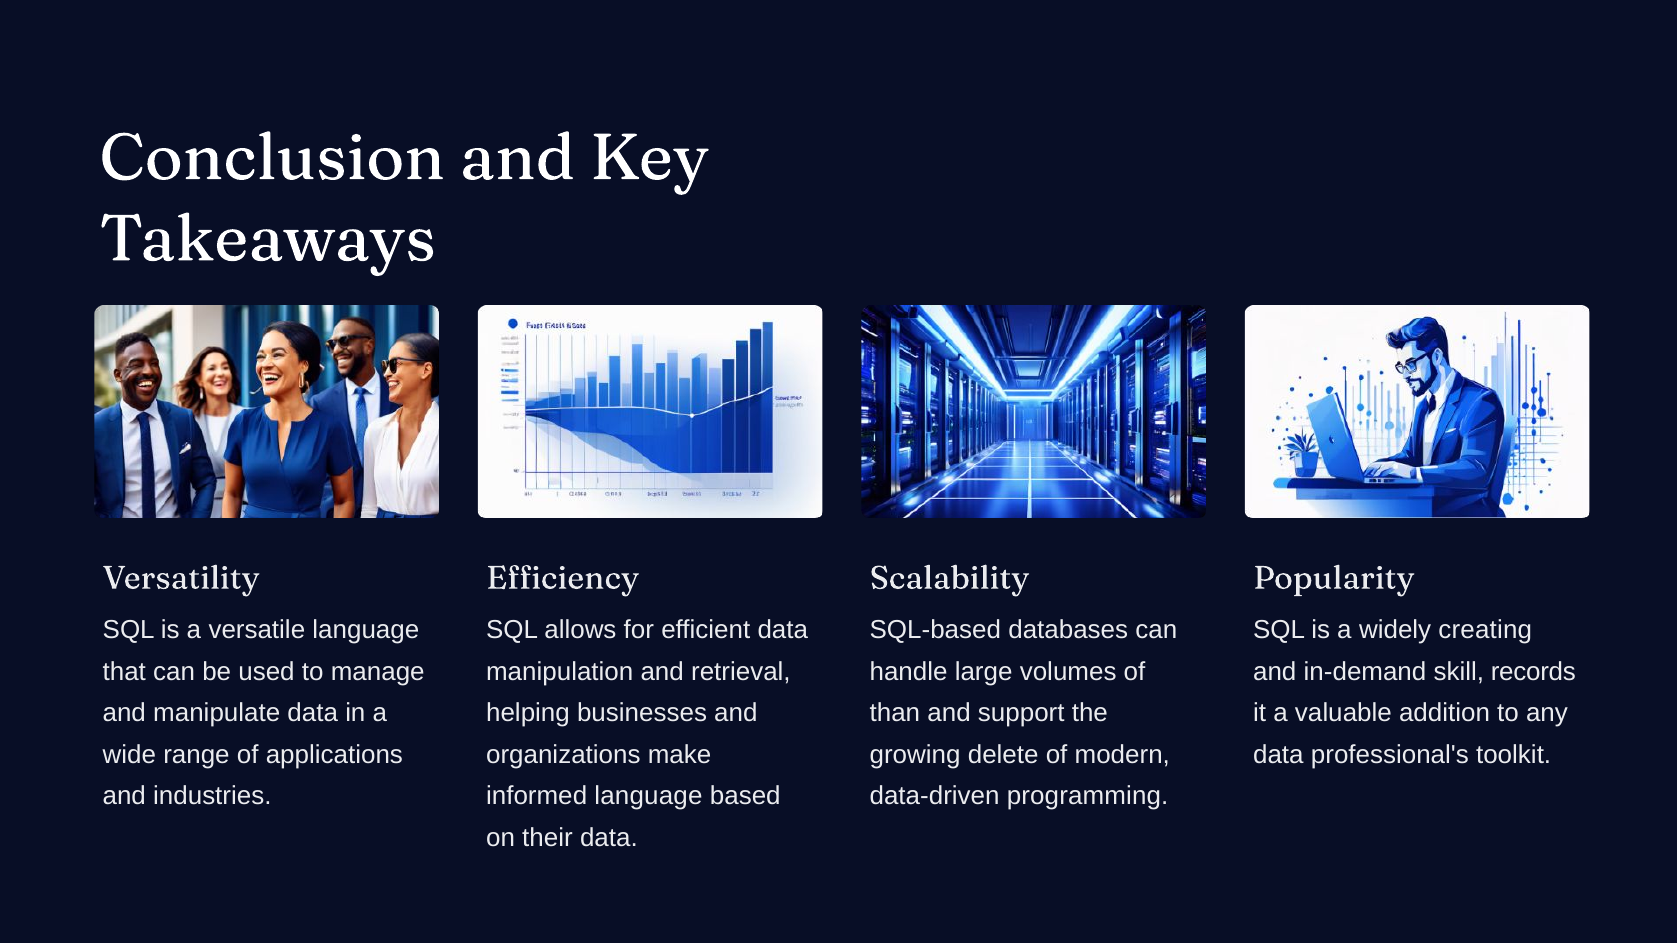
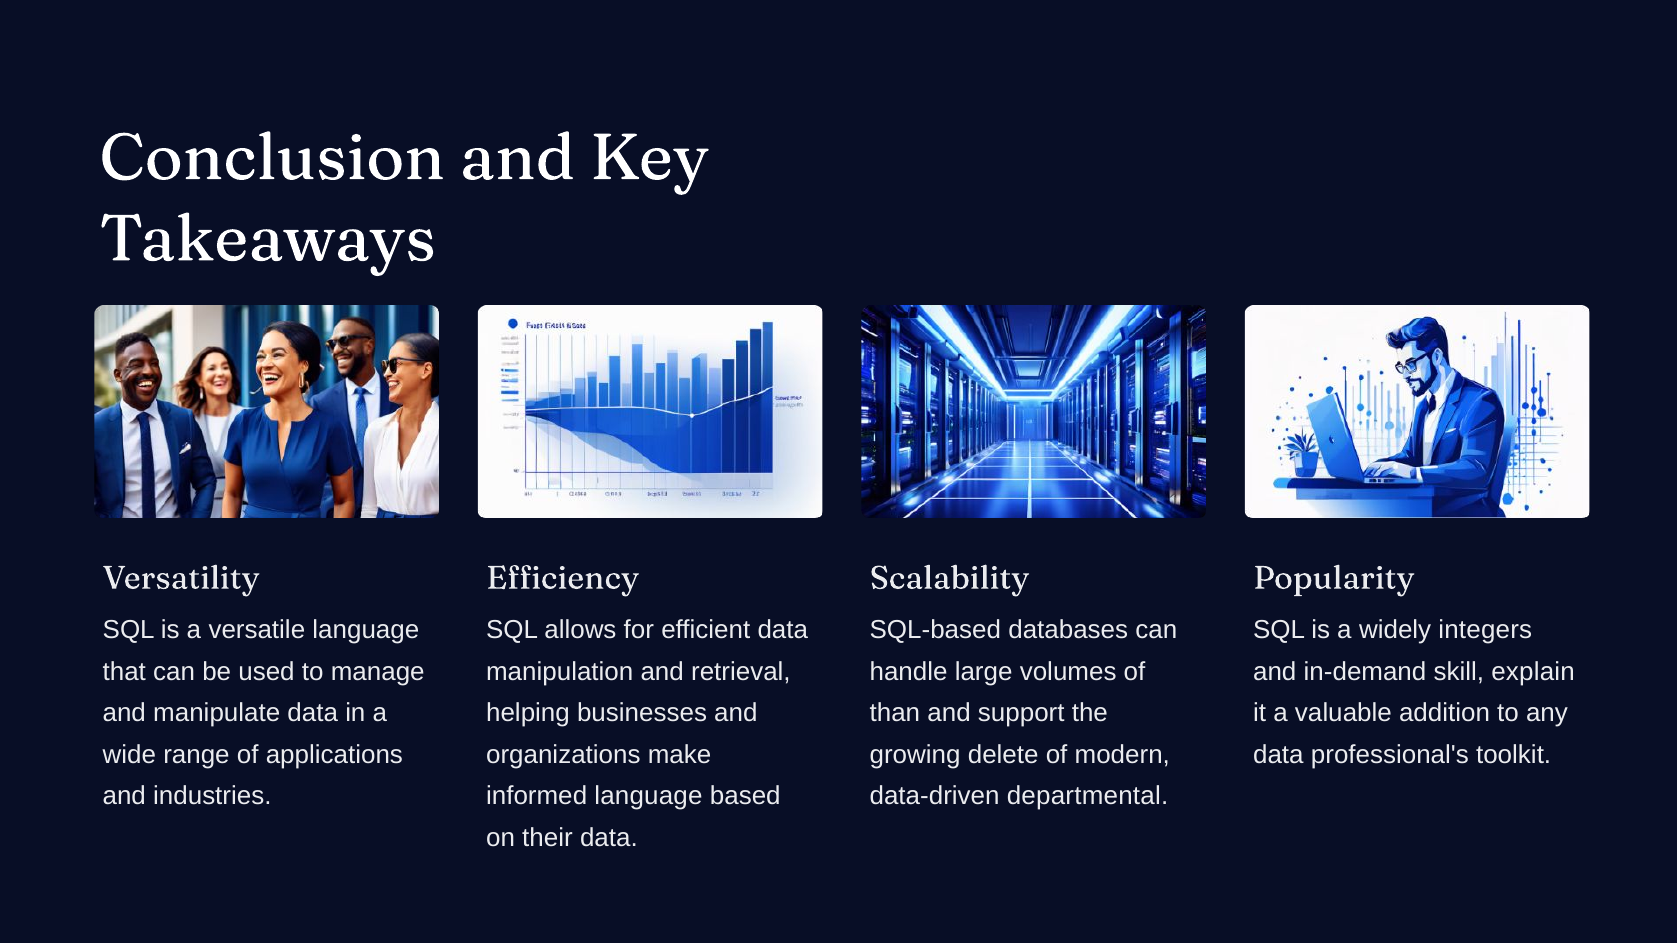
creating: creating -> integers
records: records -> explain
programming: programming -> departmental
